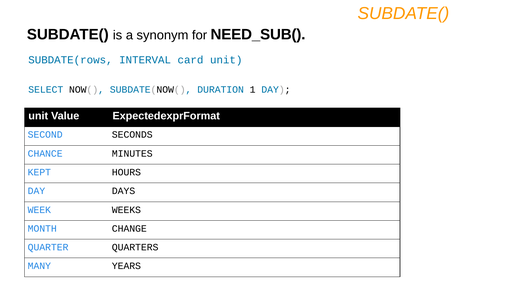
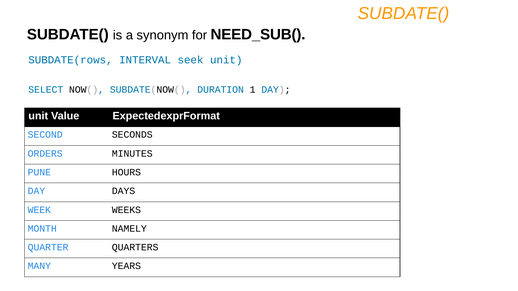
card: card -> seek
CHANCE: CHANCE -> ORDERS
KEPT: KEPT -> PUNE
CHANGE: CHANGE -> NAMELY
